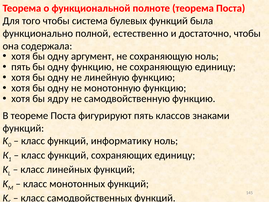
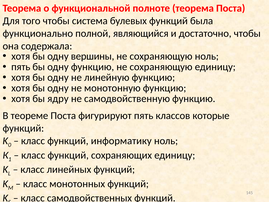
естественно: естественно -> являющийся
аргумент: аргумент -> вершины
знаками: знаками -> которые
